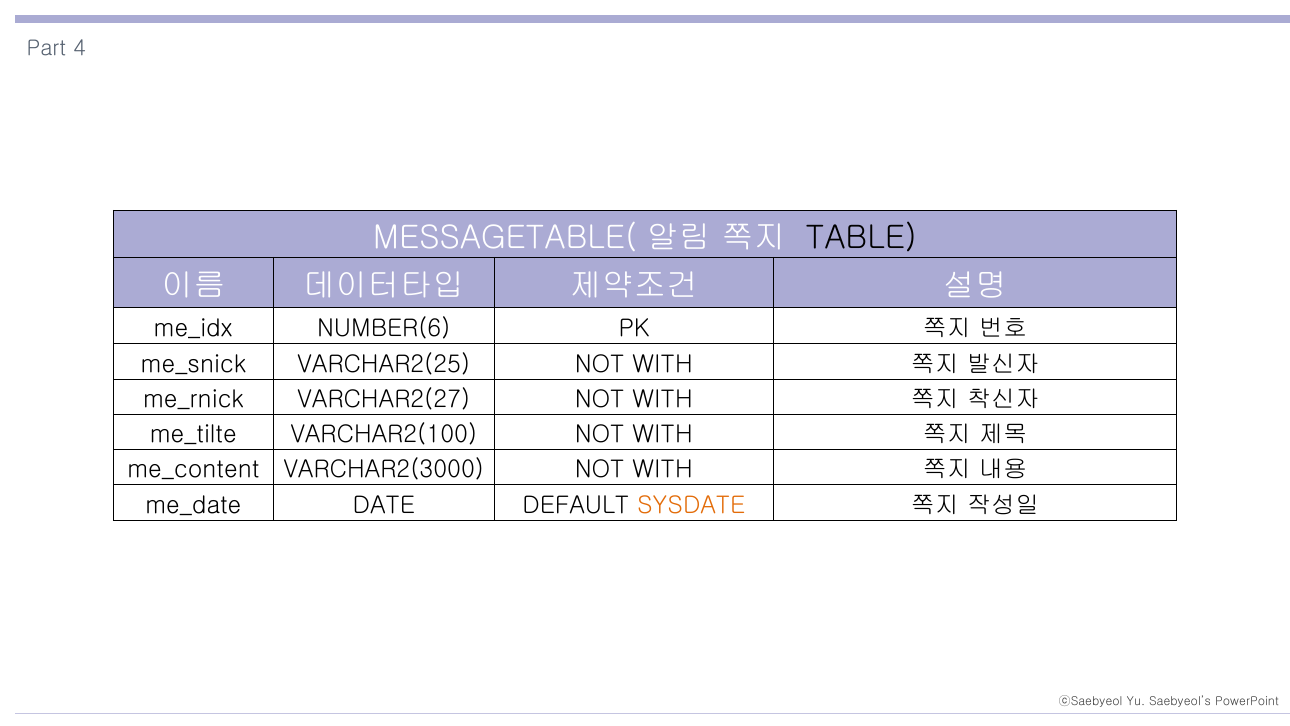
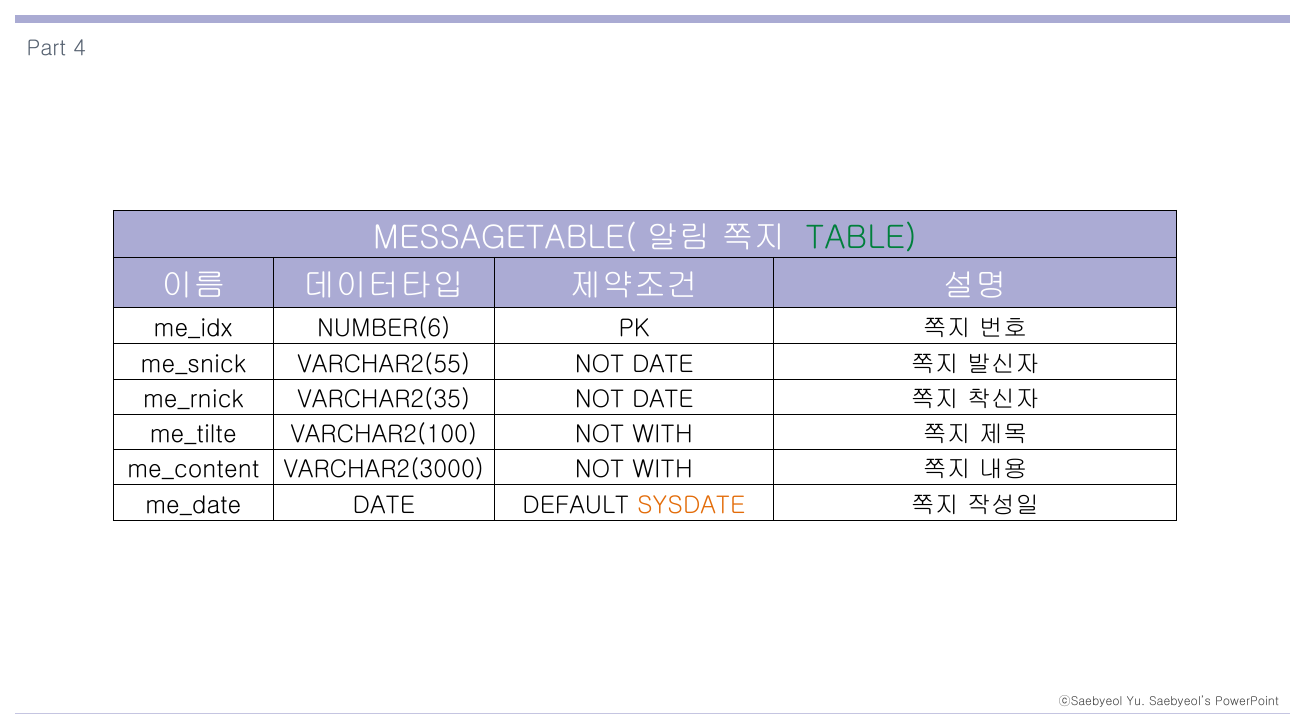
TABLE colour: black -> green
VARCHAR2(25: VARCHAR2(25 -> VARCHAR2(55
WITH at (663, 364): WITH -> DATE
VARCHAR2(27: VARCHAR2(27 -> VARCHAR2(35
WITH at (663, 399): WITH -> DATE
